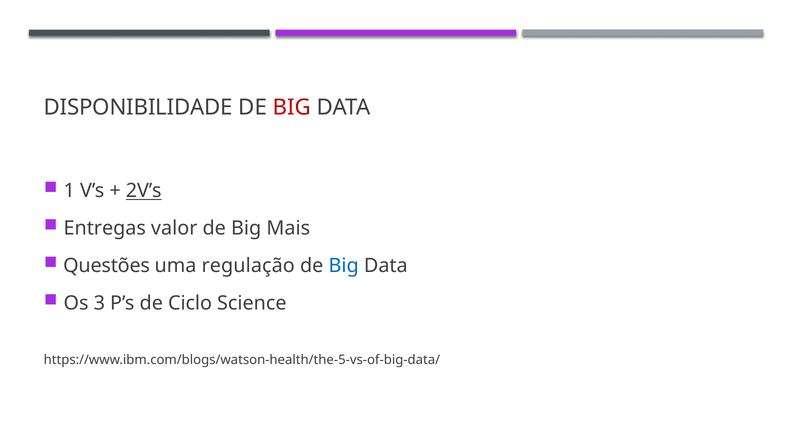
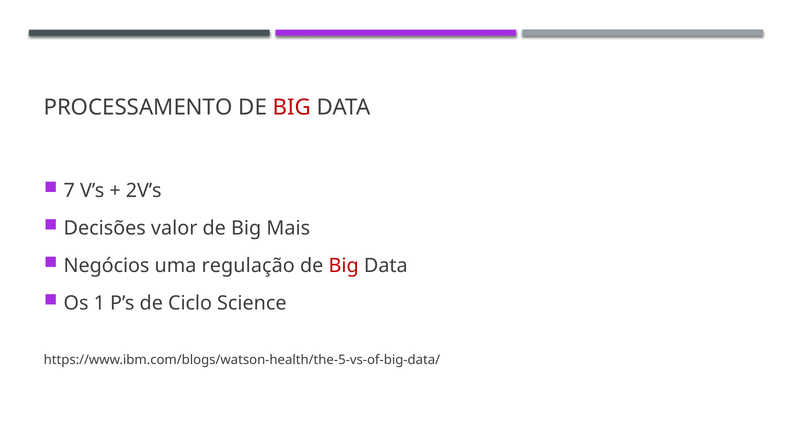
DISPONIBILIDADE: DISPONIBILIDADE -> PROCESSAMENTO
1: 1 -> 7
2V’s underline: present -> none
Entregas: Entregas -> Decisões
Questões: Questões -> Negócios
Big at (344, 266) colour: blue -> red
3: 3 -> 1
